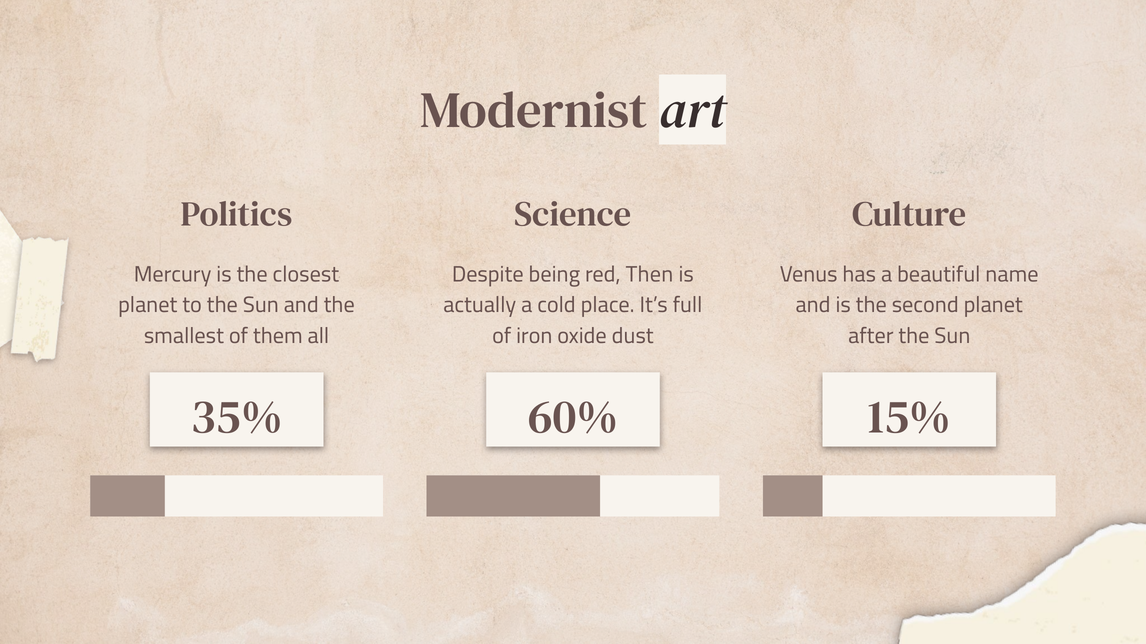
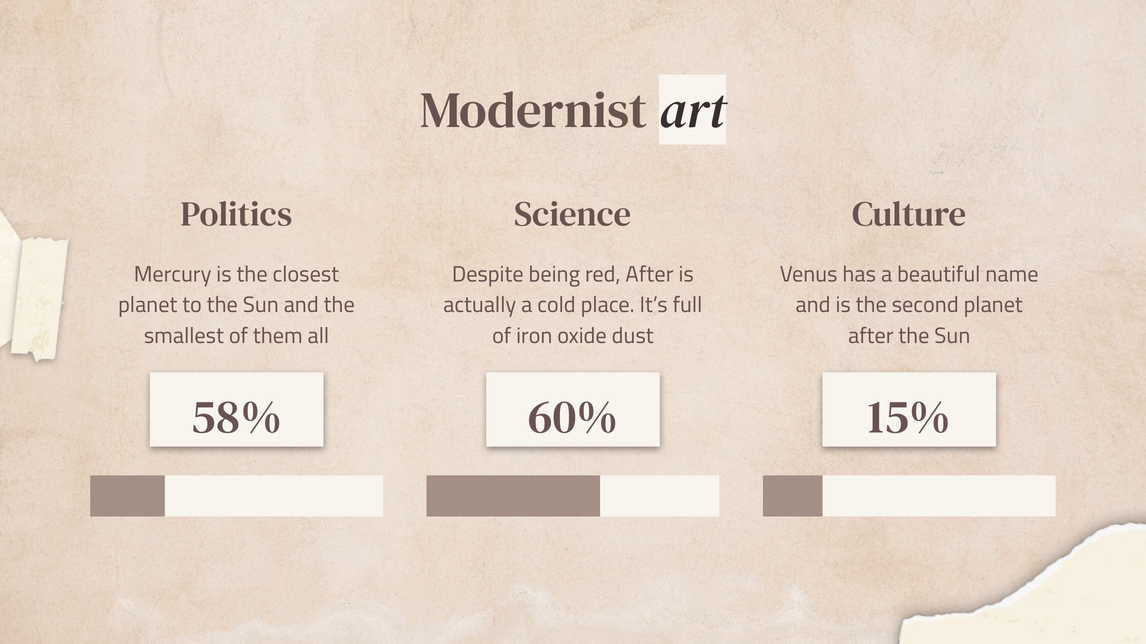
red Then: Then -> After
35%: 35% -> 58%
